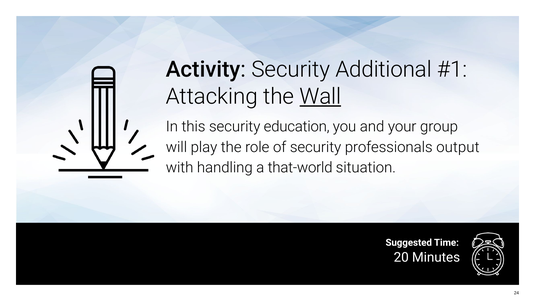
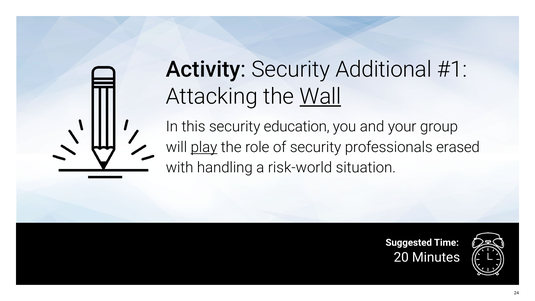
play underline: none -> present
output: output -> erased
that-world: that-world -> risk-world
